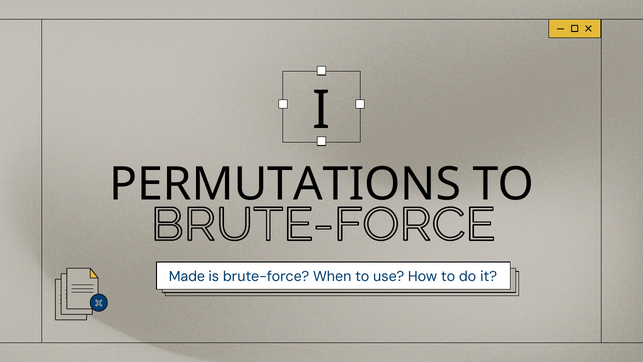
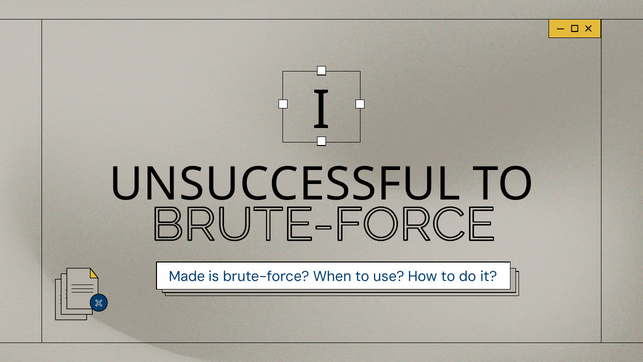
PERMUTATIONS: PERMUTATIONS -> UNSUCCESSFUL
